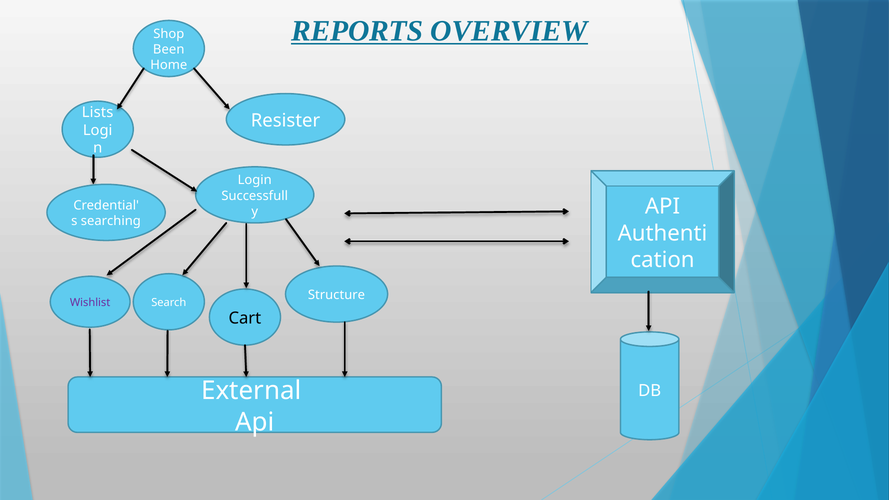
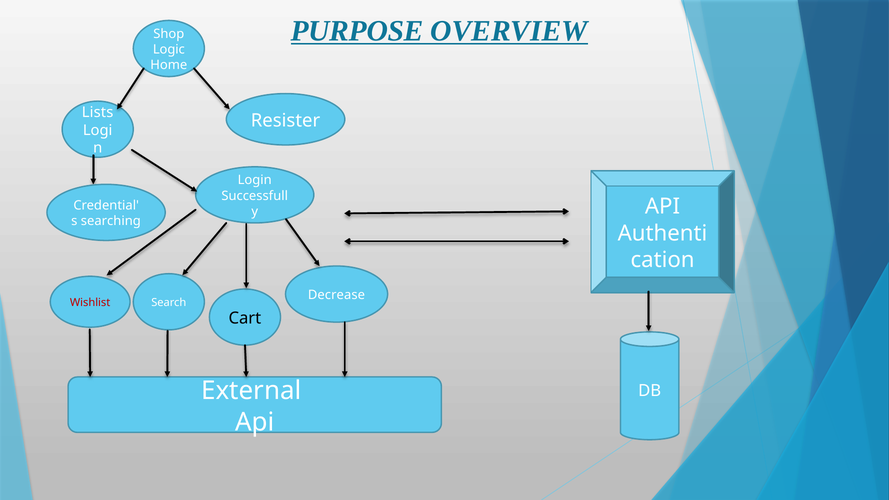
REPORTS: REPORTS -> PURPOSE
Been: Been -> Logic
Structure: Structure -> Decrease
Wishlist colour: purple -> red
